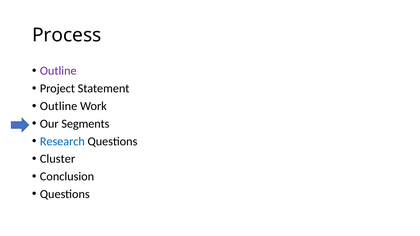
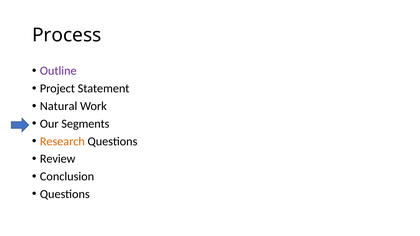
Outline at (59, 106): Outline -> Natural
Research colour: blue -> orange
Cluster: Cluster -> Review
